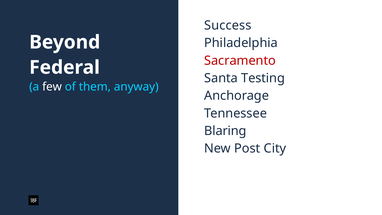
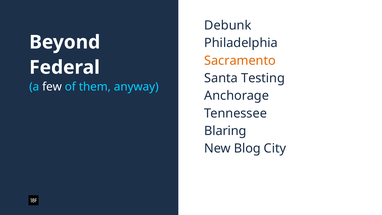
Success: Success -> Debunk
Sacramento colour: red -> orange
Post: Post -> Blog
